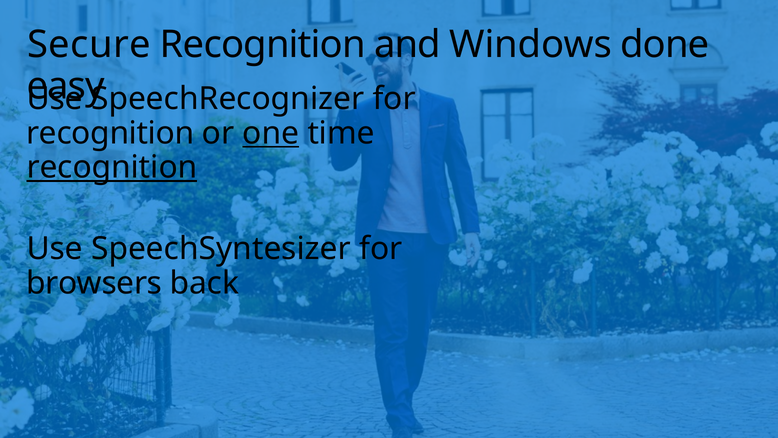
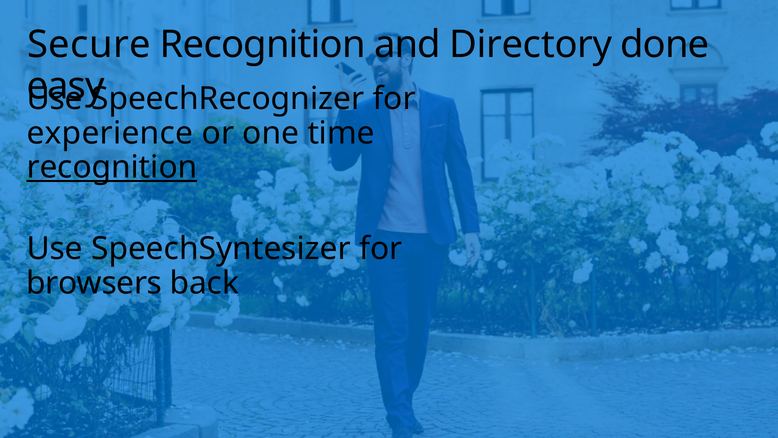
Windows: Windows -> Directory
recognition at (110, 133): recognition -> experience
one underline: present -> none
